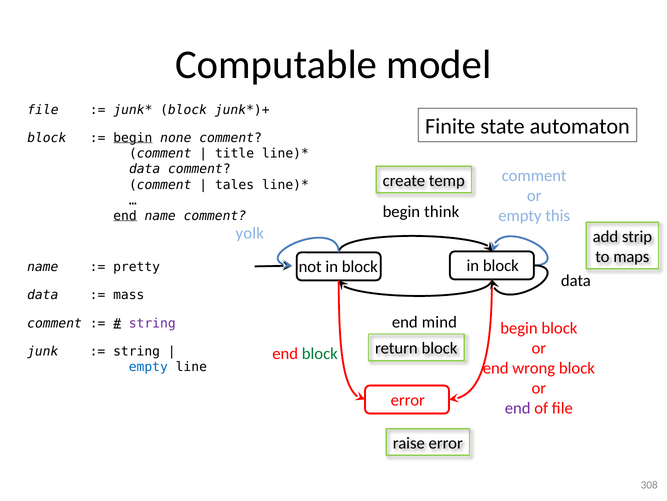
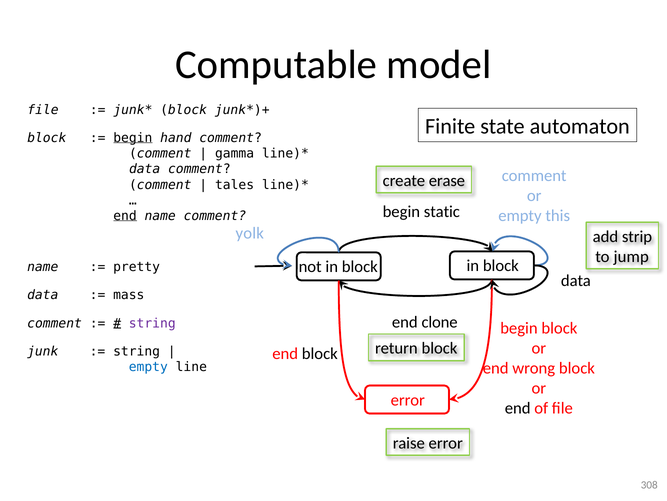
none: none -> hand
title: title -> gamma
temp: temp -> erase
think: think -> static
maps: maps -> jump
mind: mind -> clone
block at (320, 353) colour: green -> black
end at (518, 408) colour: purple -> black
